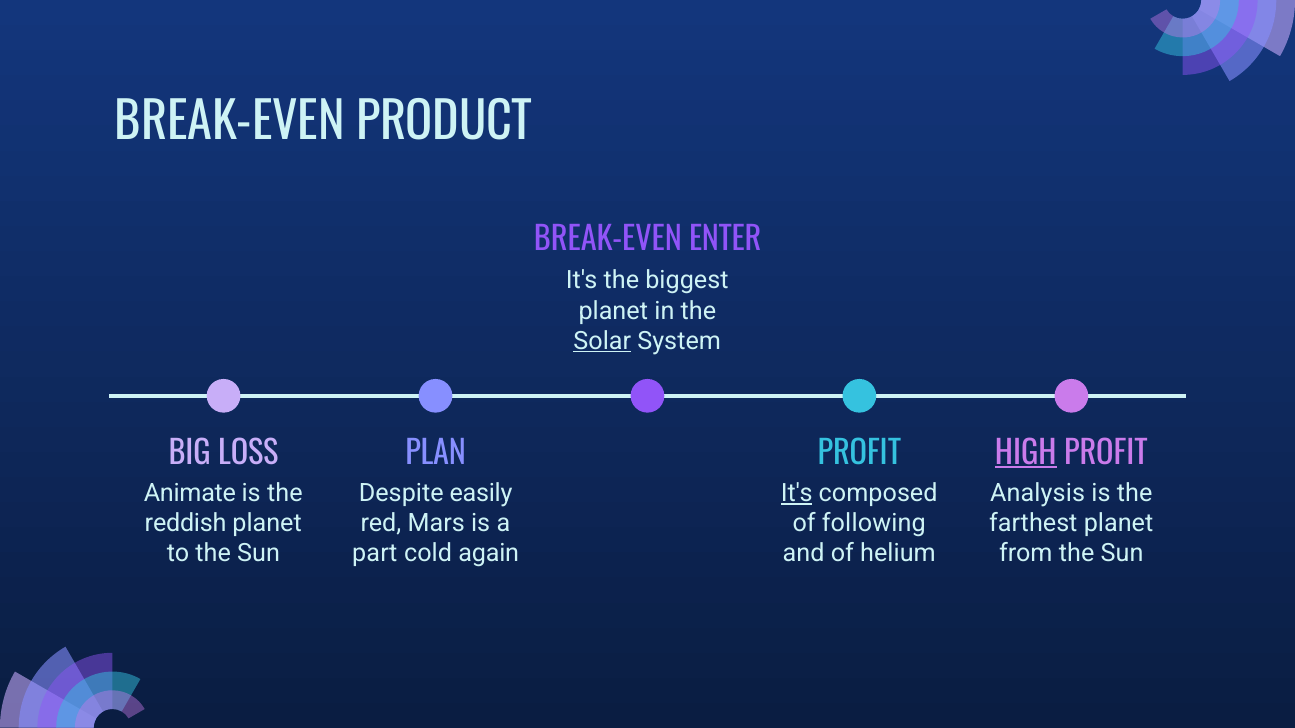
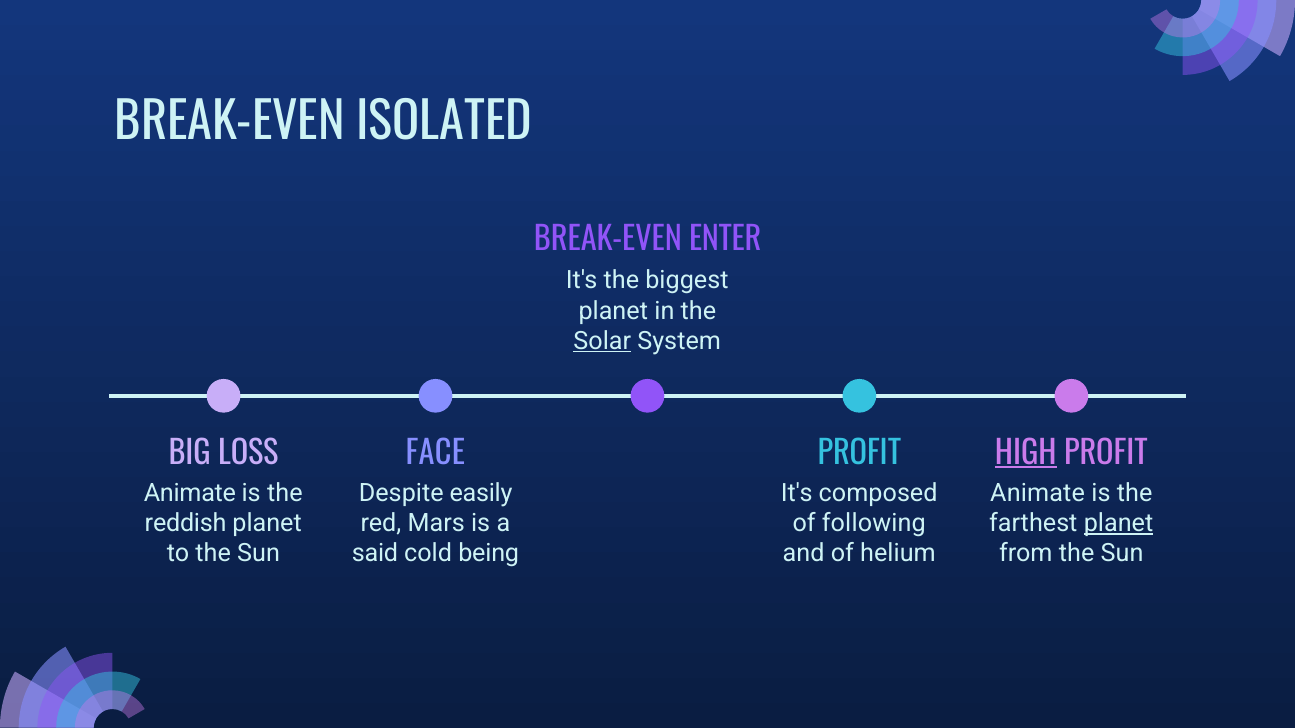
PRODUCT: PRODUCT -> ISOLATED
PLAN: PLAN -> FACE
It's at (797, 494) underline: present -> none
Analysis at (1038, 494): Analysis -> Animate
planet at (1119, 524) underline: none -> present
part: part -> said
again: again -> being
